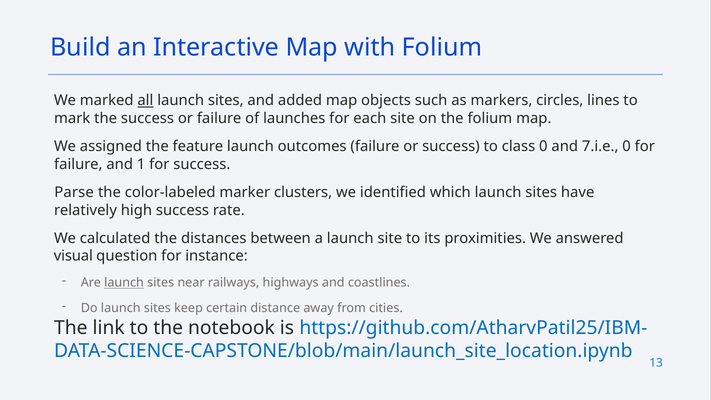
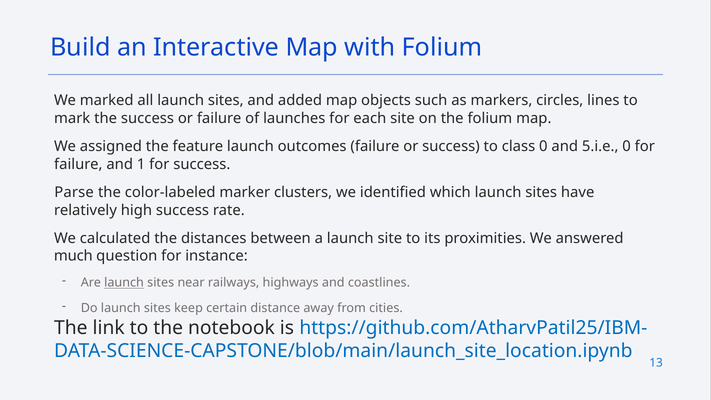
all underline: present -> none
7.i.e: 7.i.e -> 5.i.e
visual: visual -> much
